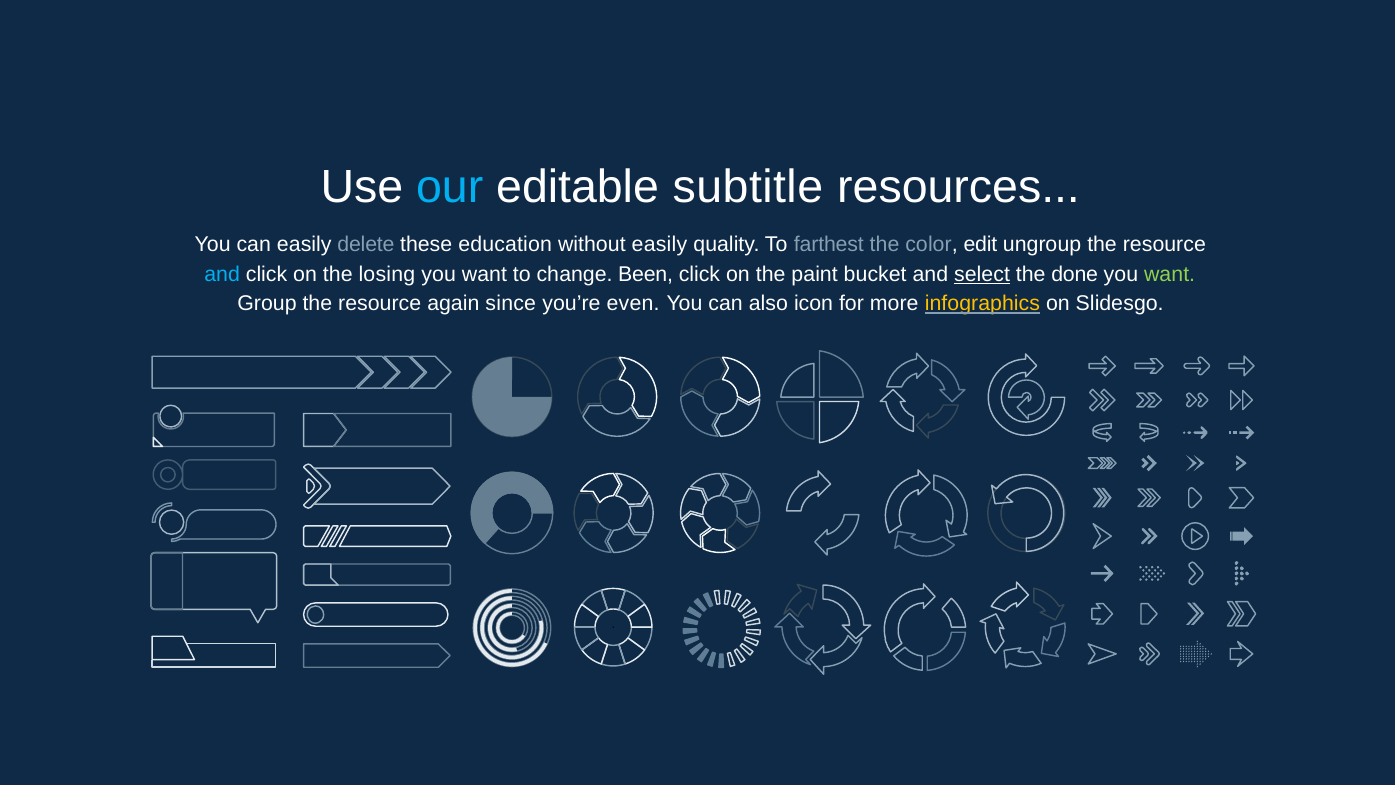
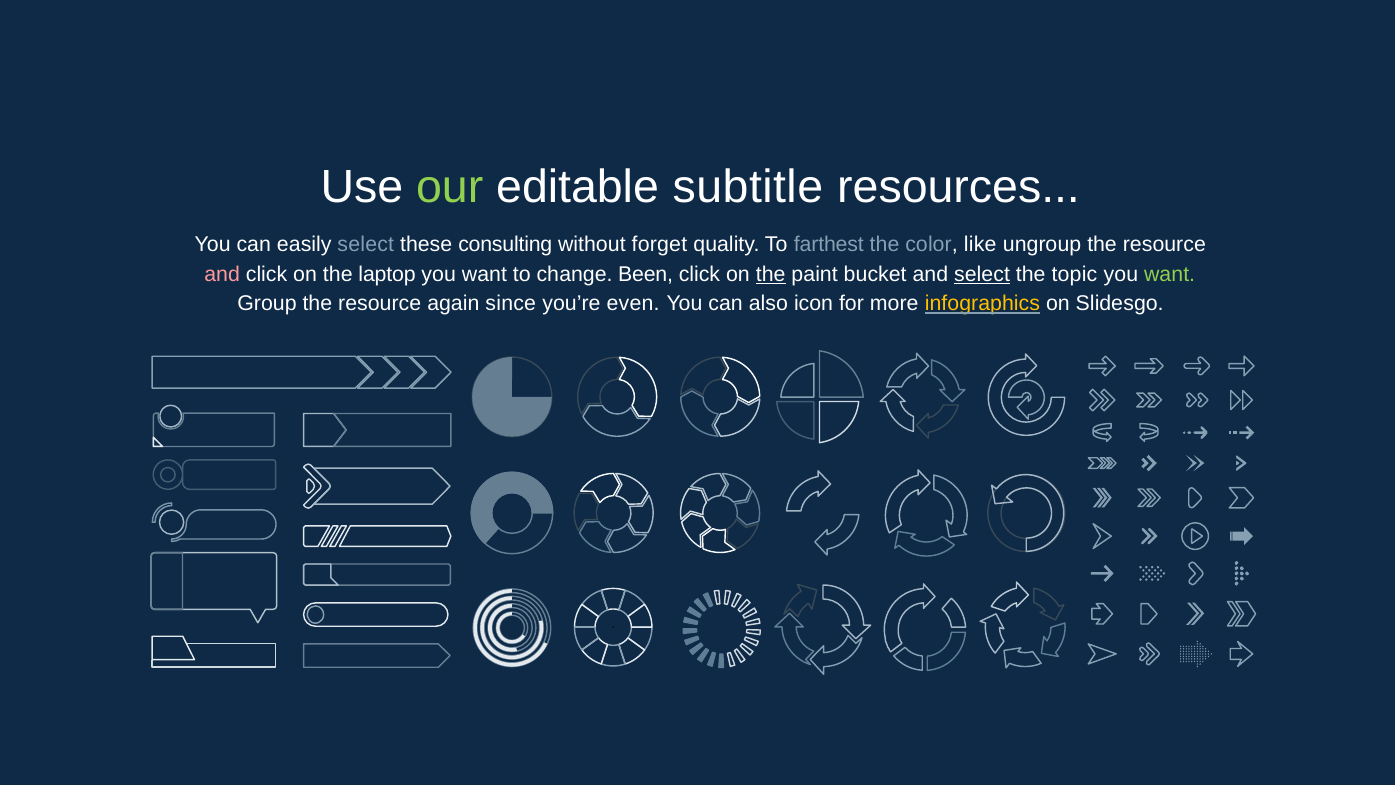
our colour: light blue -> light green
easily delete: delete -> select
education: education -> consulting
without easily: easily -> forget
edit: edit -> like
and at (222, 274) colour: light blue -> pink
losing: losing -> laptop
the at (771, 274) underline: none -> present
done: done -> topic
